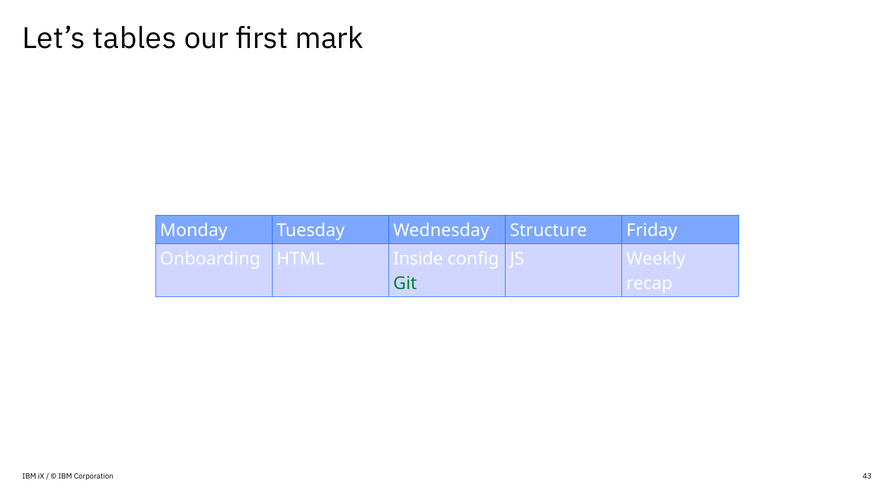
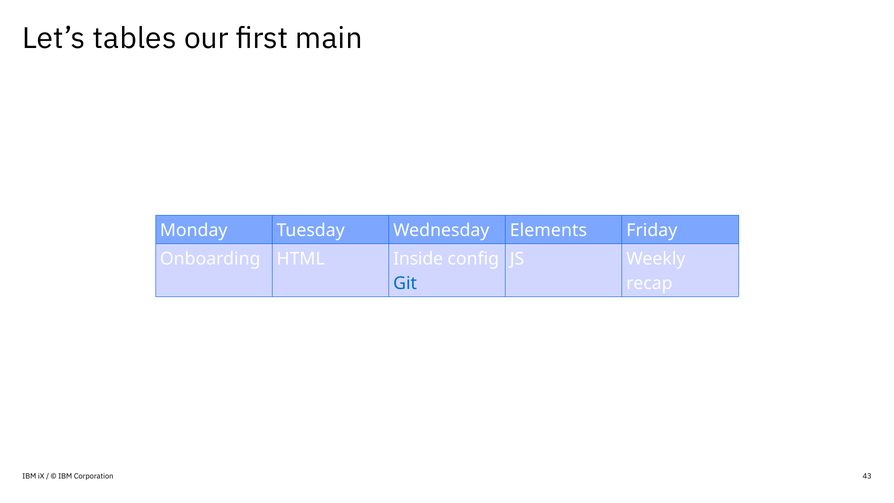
mark: mark -> main
Structure: Structure -> Elements
Git colour: green -> blue
